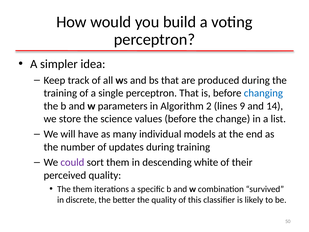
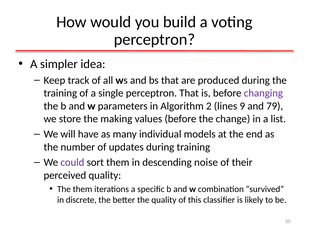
changing colour: blue -> purple
14: 14 -> 79
science: science -> making
white: white -> noise
